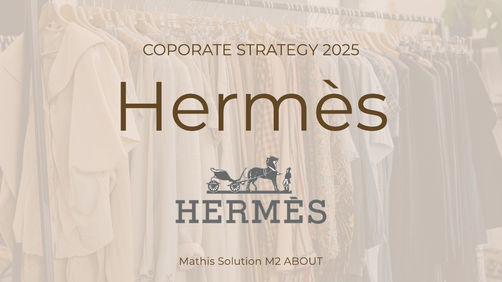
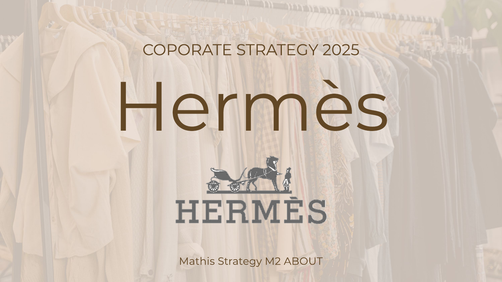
Mathis Solution: Solution -> Strategy
